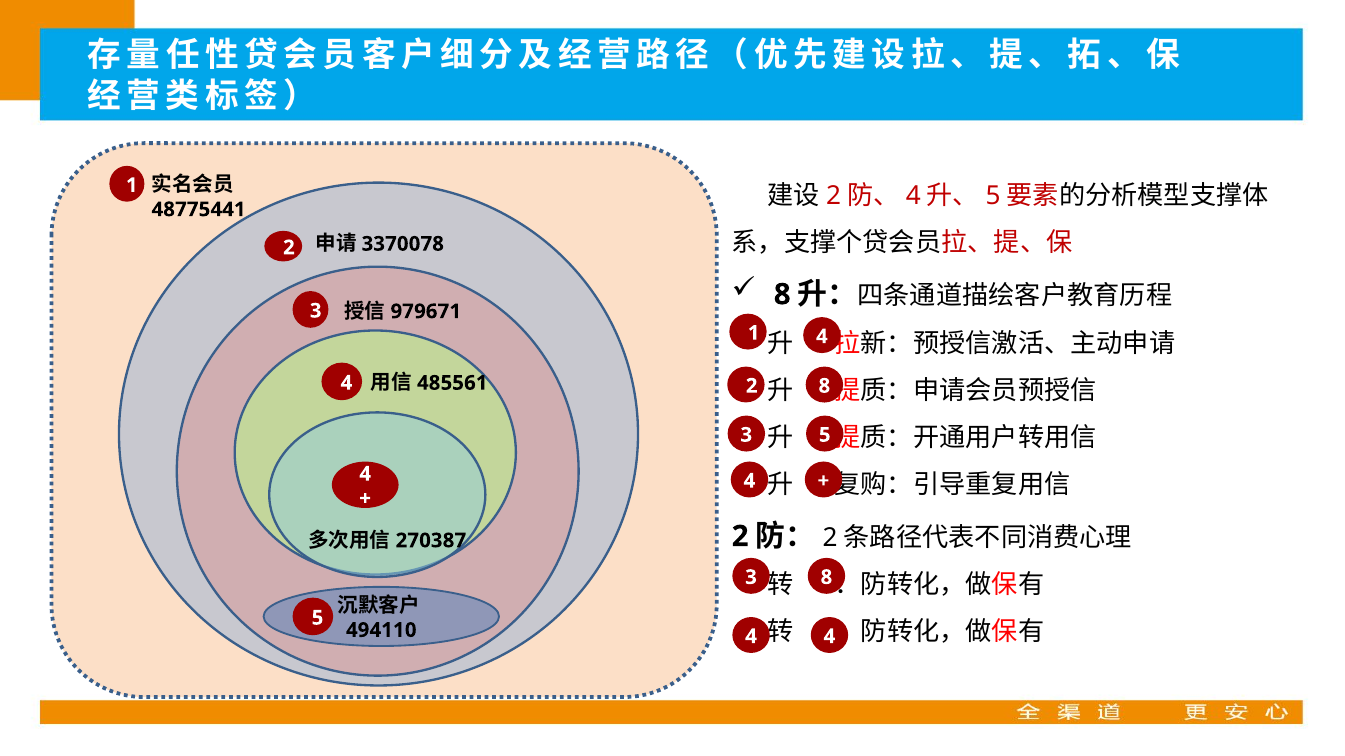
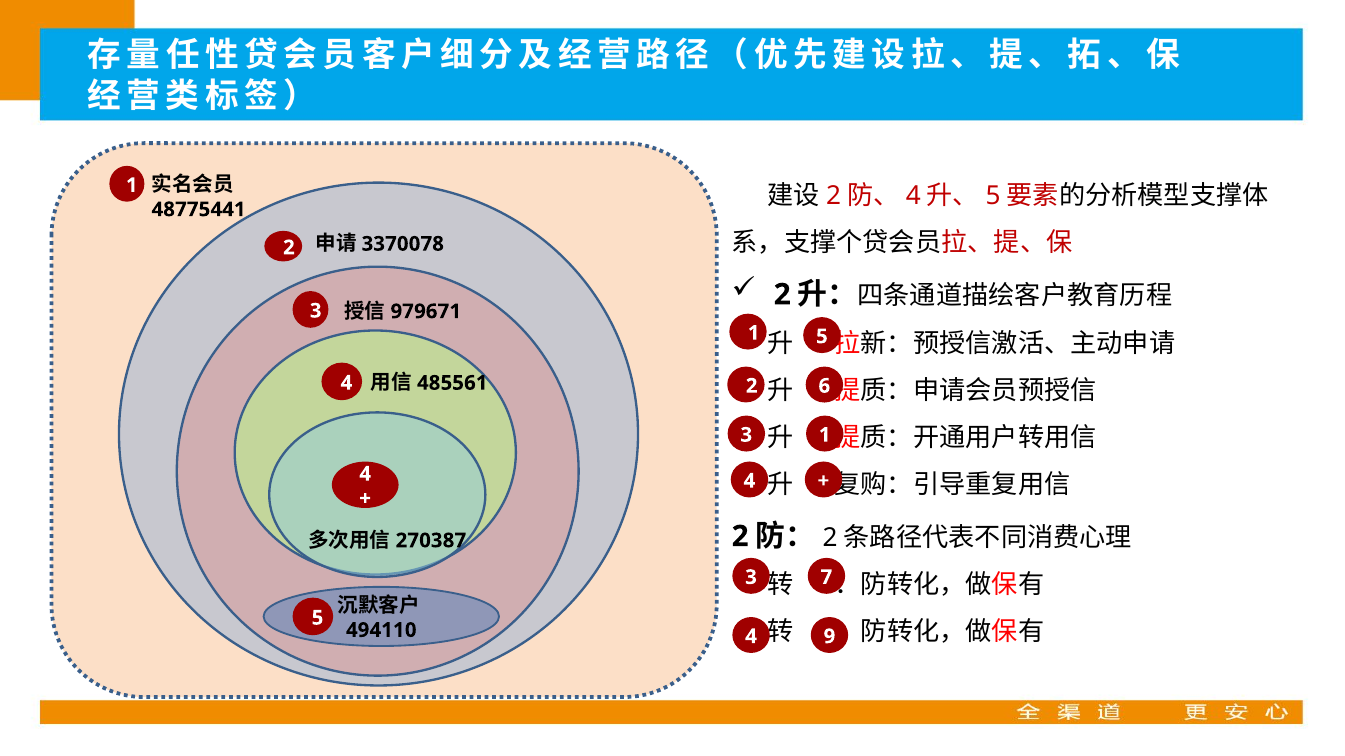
8 at (782, 295): 8 -> 2
1 4: 4 -> 5
2 8: 8 -> 6
3 5: 5 -> 1
3 8: 8 -> 7
4 4: 4 -> 9
